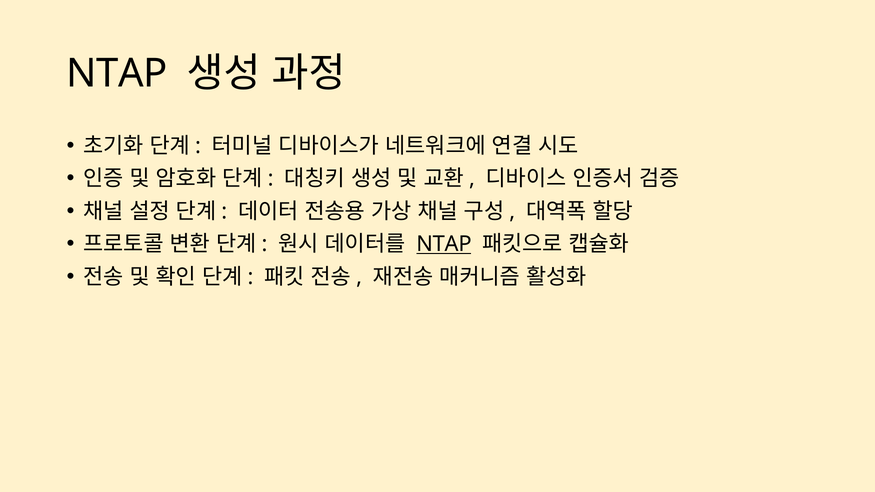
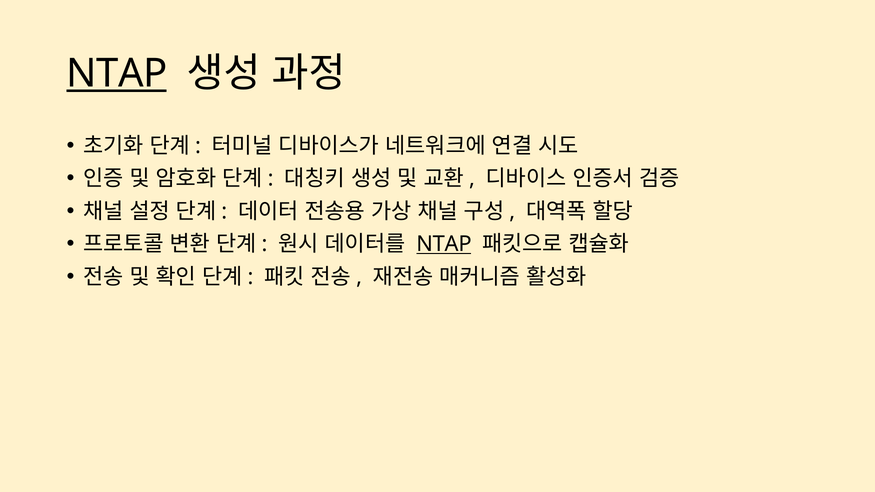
NTAP at (117, 74) underline: none -> present
